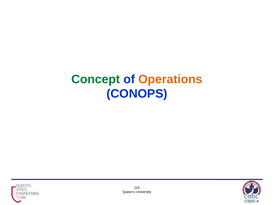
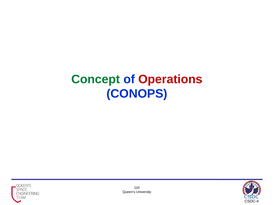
Operations colour: orange -> red
